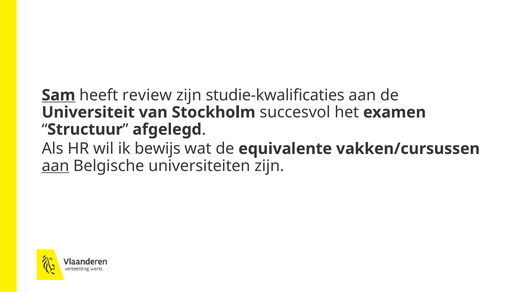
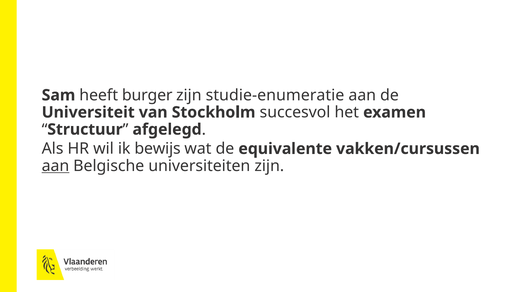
Sam underline: present -> none
review: review -> burger
studie-kwalificaties: studie-kwalificaties -> studie-enumeratie
